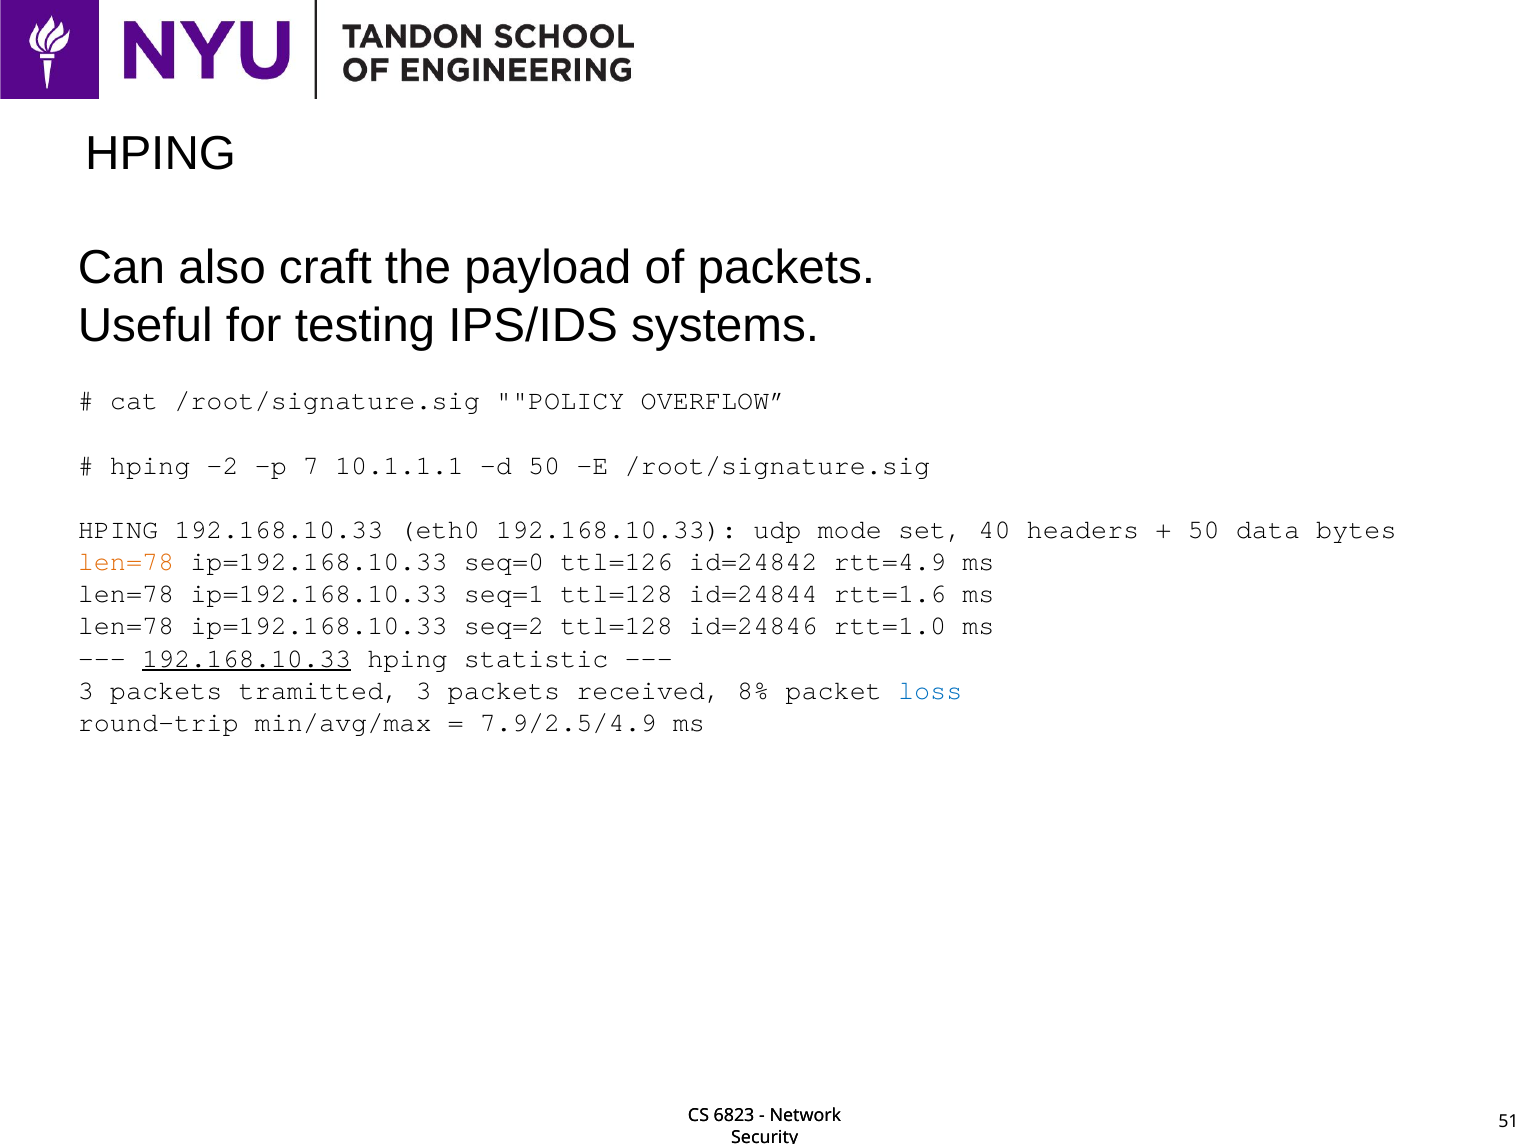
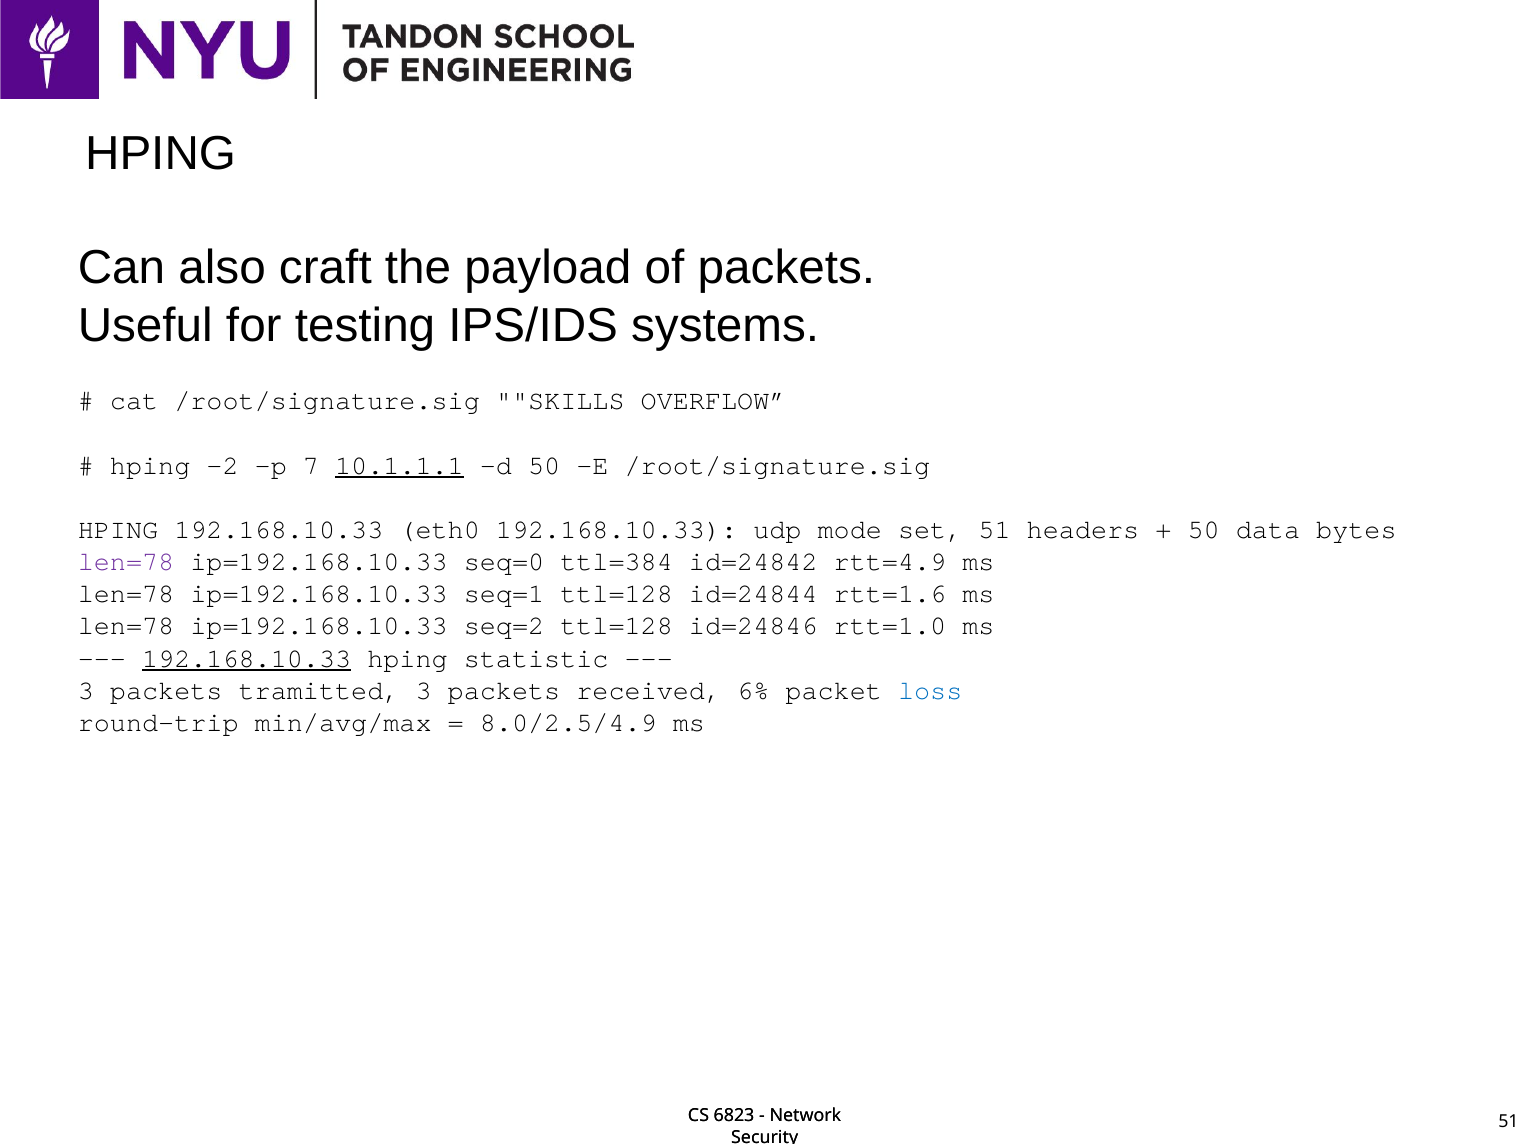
POLICY: POLICY -> SKILLS
10.1.1.1 underline: none -> present
set 40: 40 -> 51
len=78 at (126, 562) colour: orange -> purple
ttl=126: ttl=126 -> ttl=384
8%: 8% -> 6%
7.9/2.5/4.9: 7.9/2.5/4.9 -> 8.0/2.5/4.9
